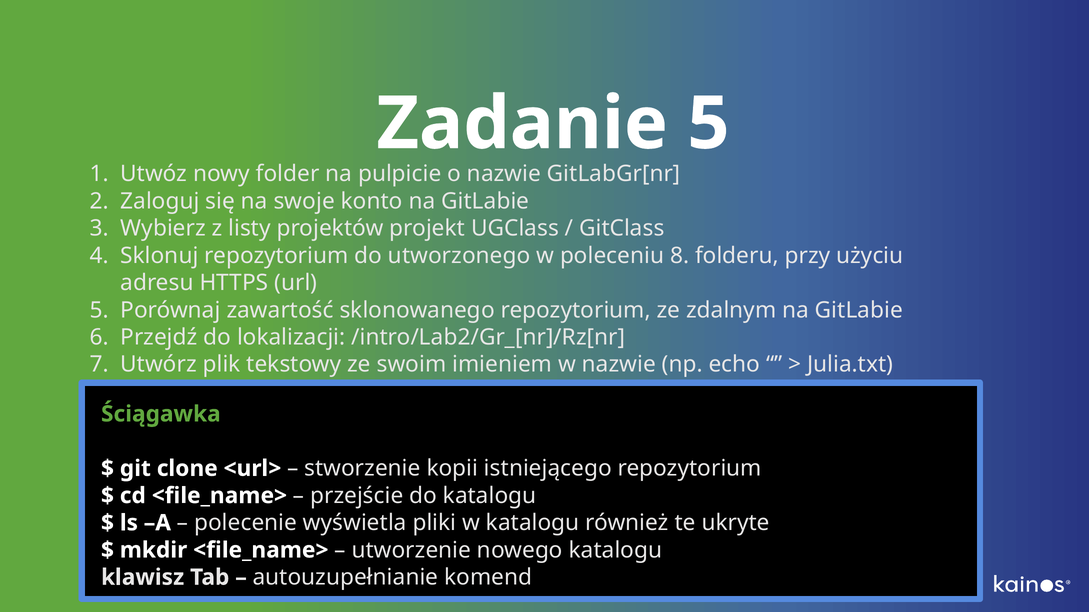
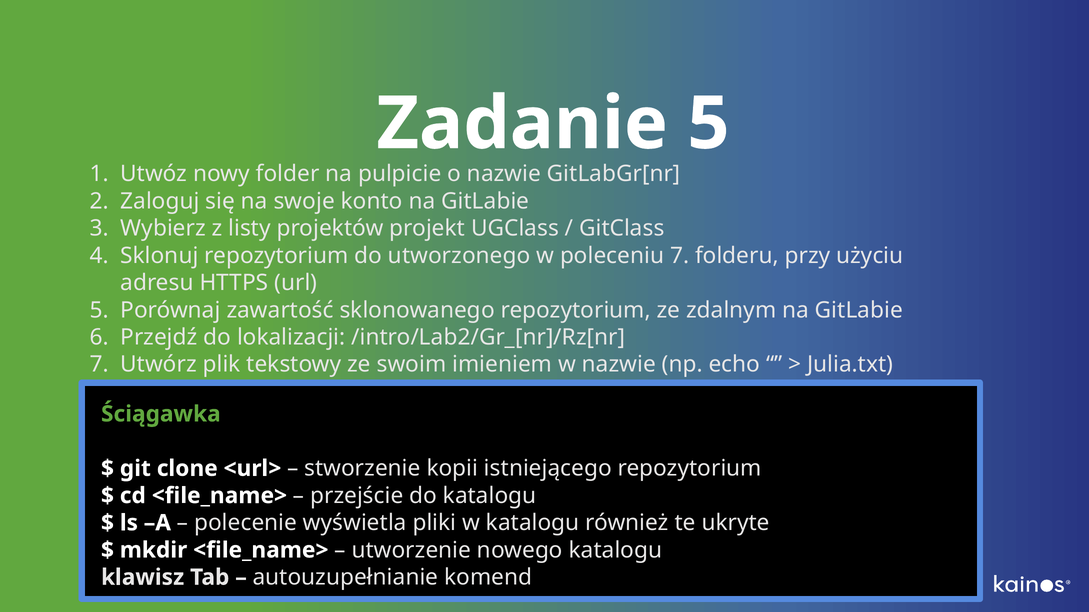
poleceniu 8: 8 -> 7
